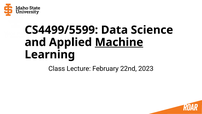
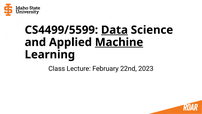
Data underline: none -> present
